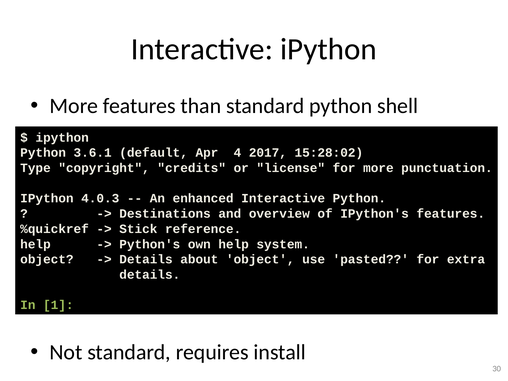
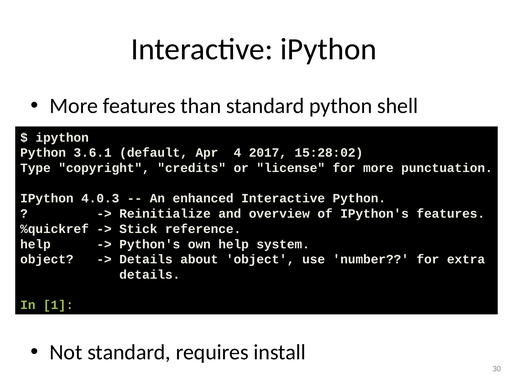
Destinations: Destinations -> Reinitialize
pasted: pasted -> number
